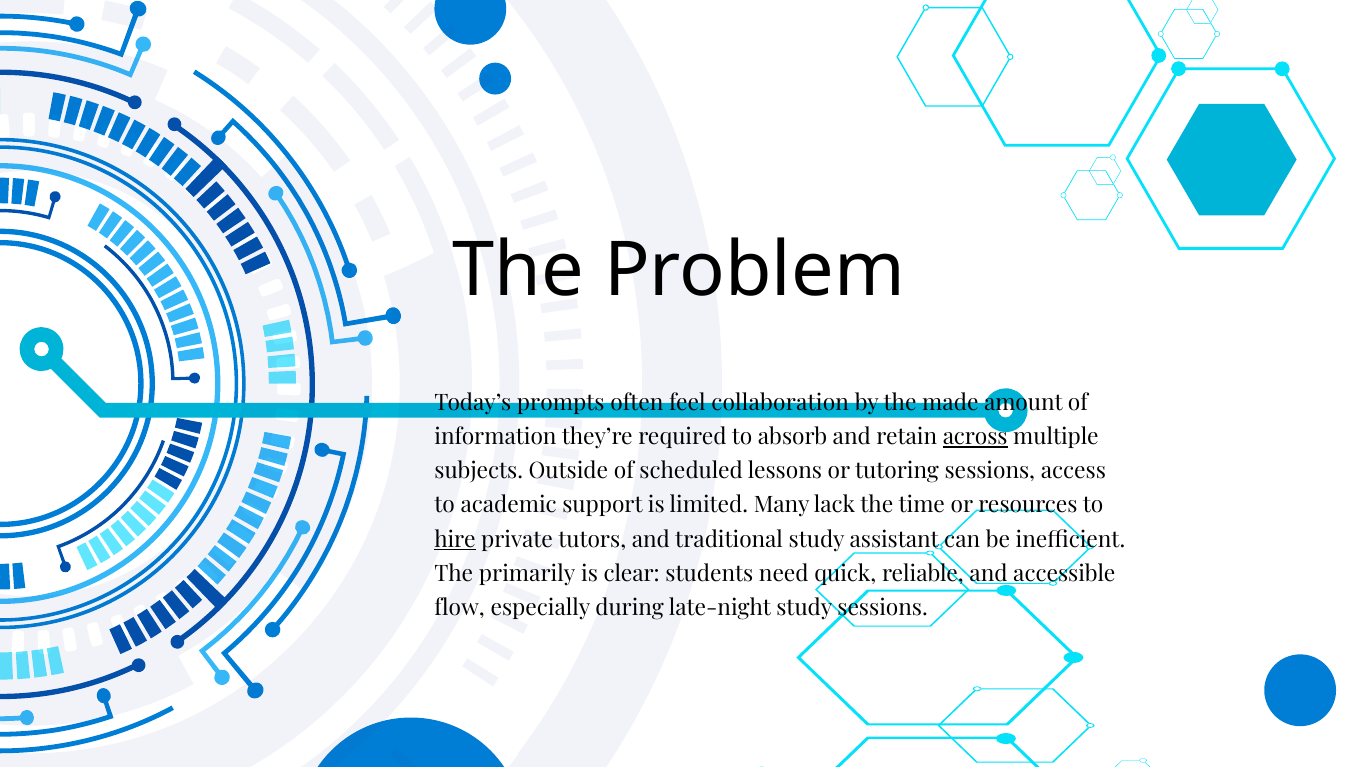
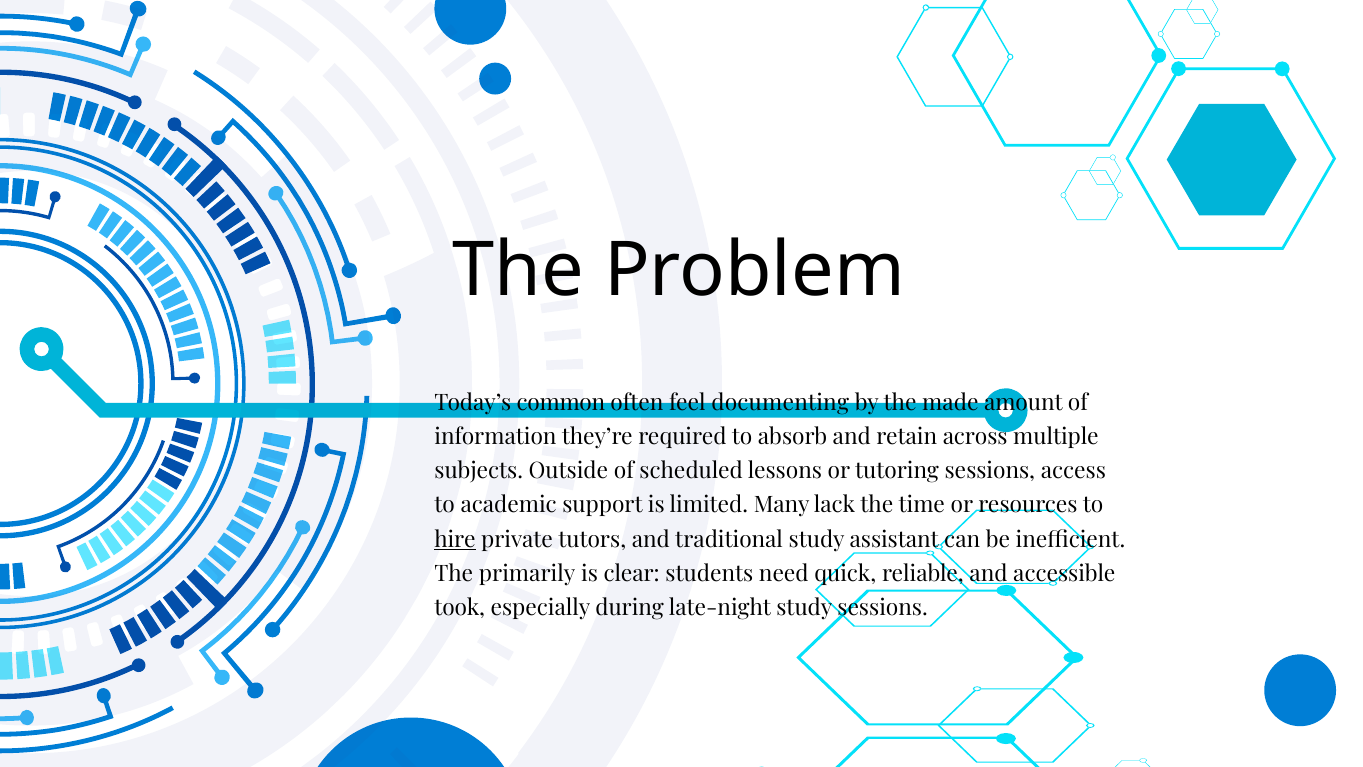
prompts: prompts -> common
collaboration: collaboration -> documenting
across underline: present -> none
flow: flow -> took
